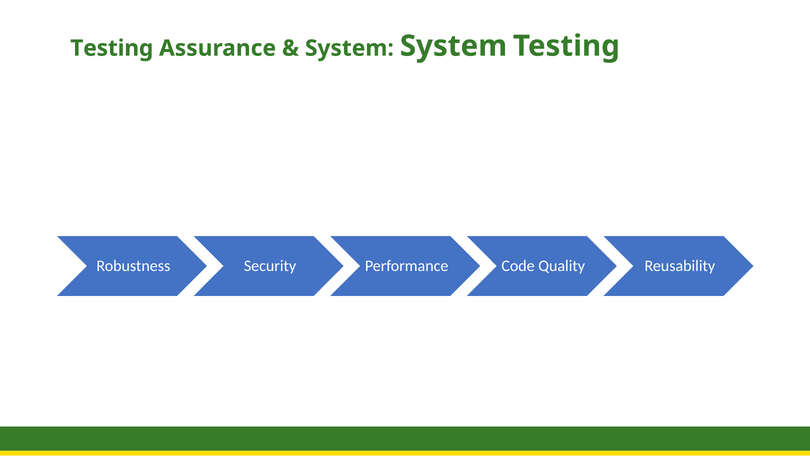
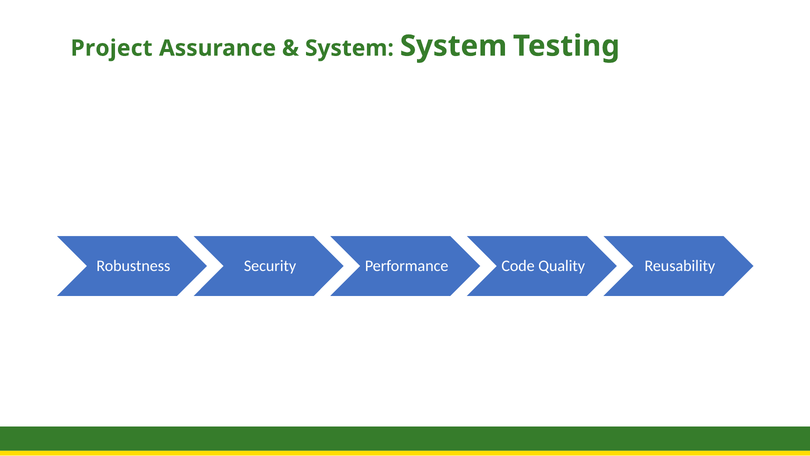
Testing at (112, 48): Testing -> Project
